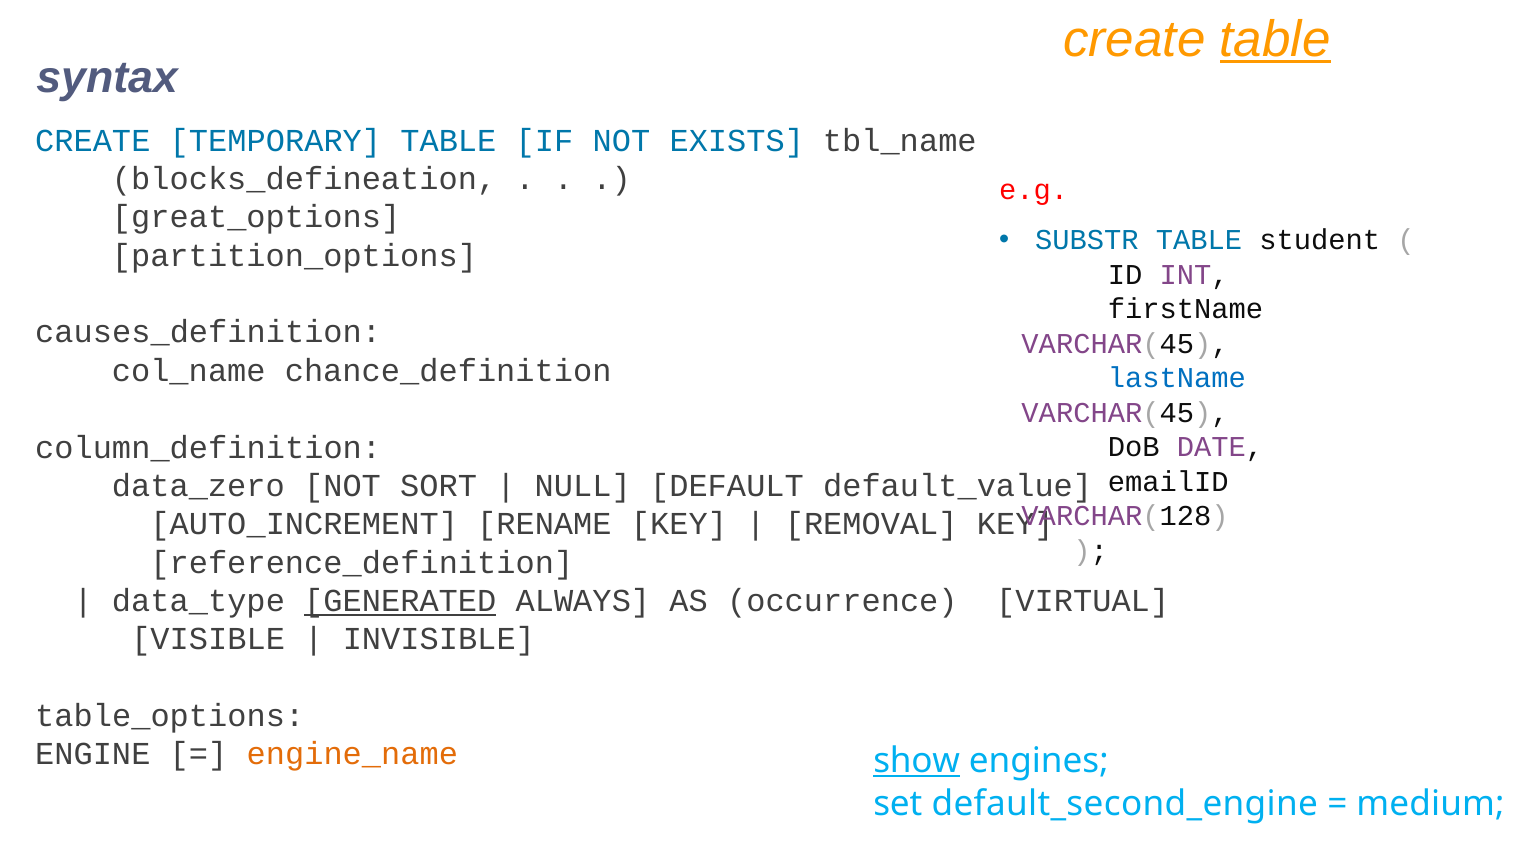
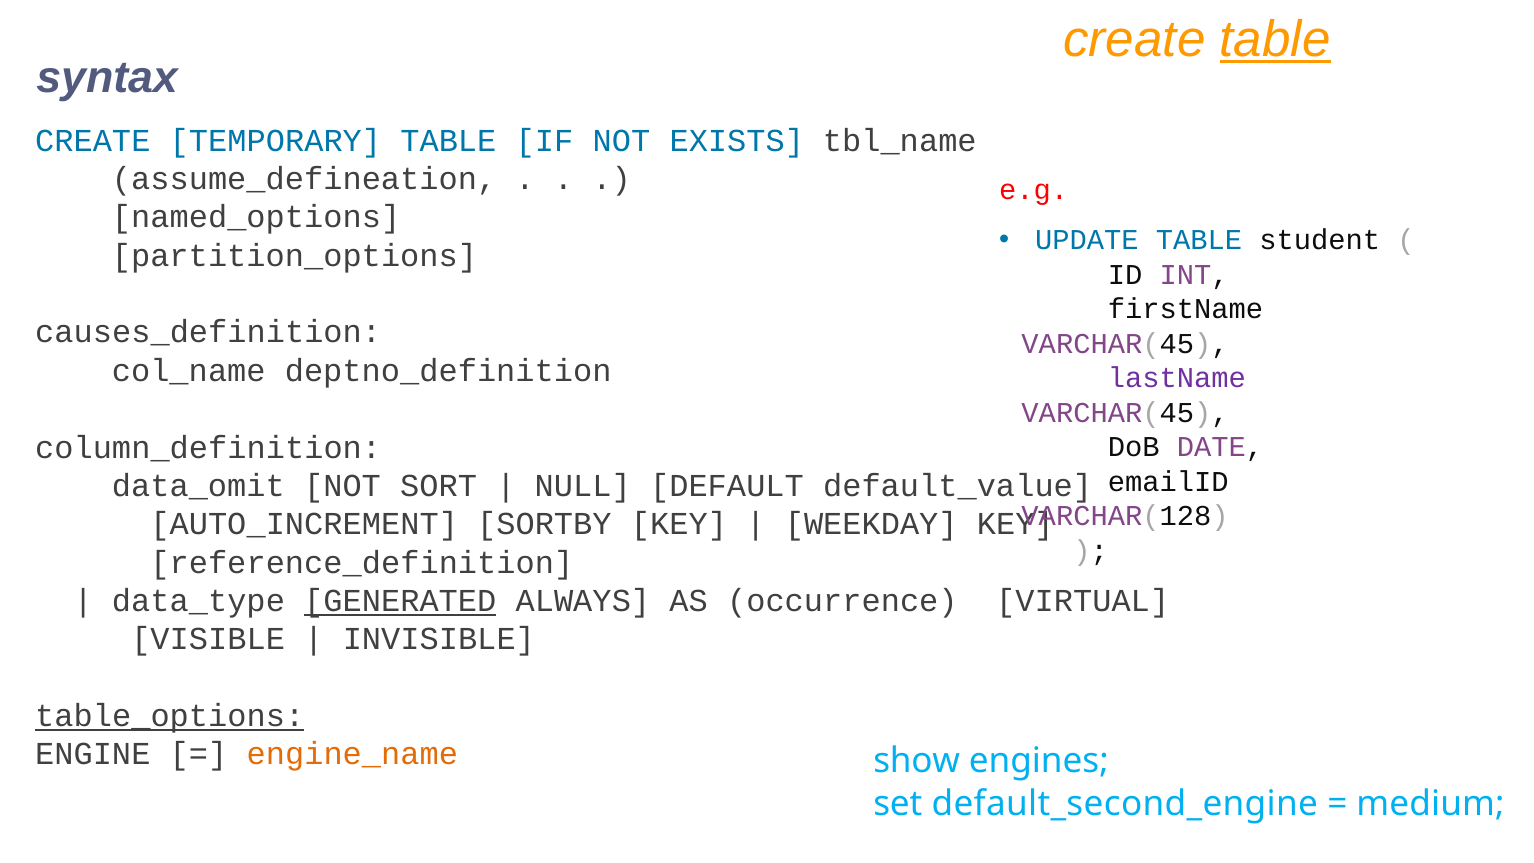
blocks_defineation: blocks_defineation -> assume_defineation
great_options: great_options -> named_options
SUBSTR: SUBSTR -> UPDATE
chance_definition: chance_definition -> deptno_definition
lastName colour: blue -> purple
data_zero: data_zero -> data_omit
RENAME: RENAME -> SORTBY
REMOVAL: REMOVAL -> WEEKDAY
table_options underline: none -> present
show underline: present -> none
